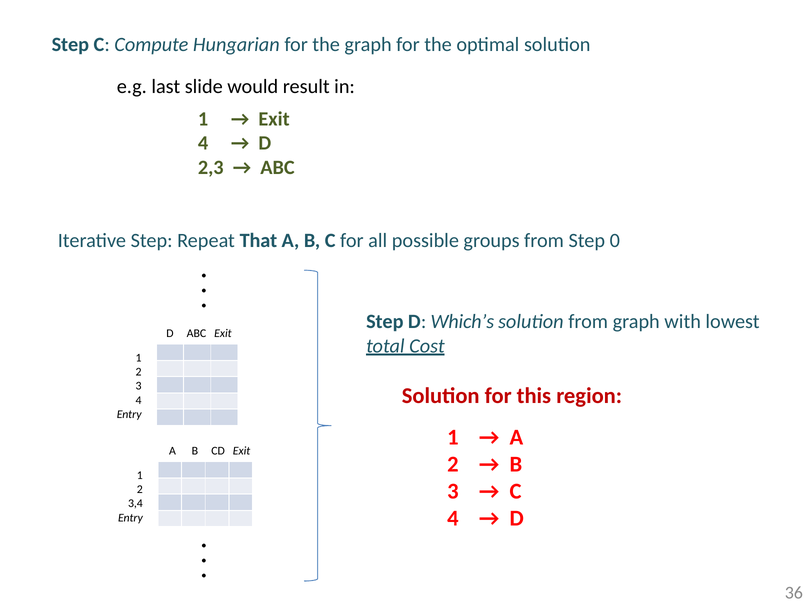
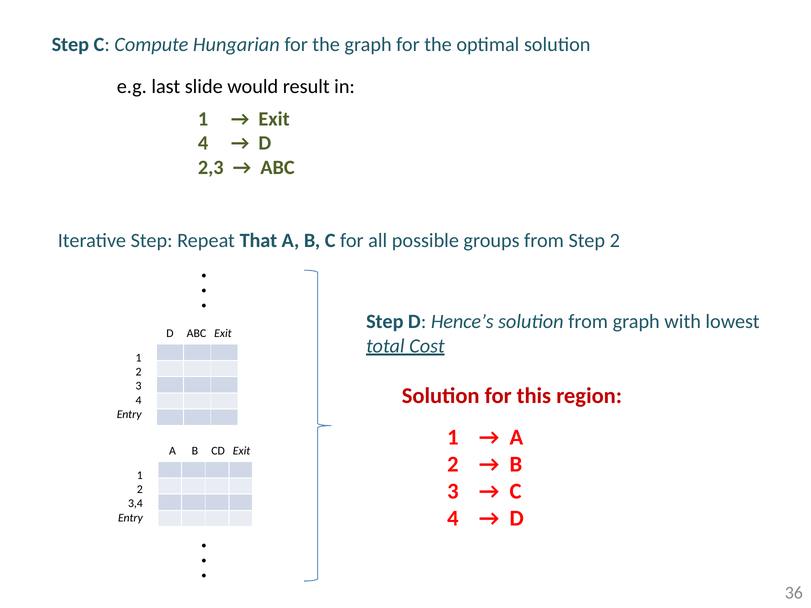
Step 0: 0 -> 2
Which’s: Which’s -> Hence’s
